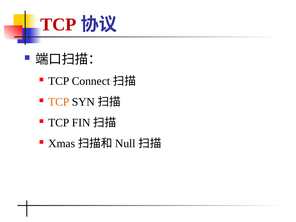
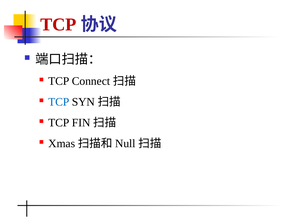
TCP at (59, 102) colour: orange -> blue
